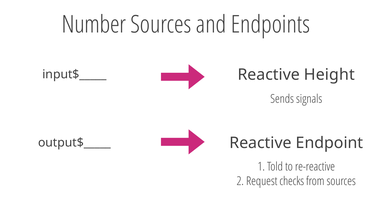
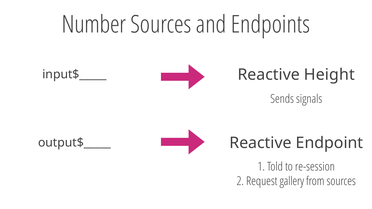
re-reactive: re-reactive -> re-session
checks: checks -> gallery
